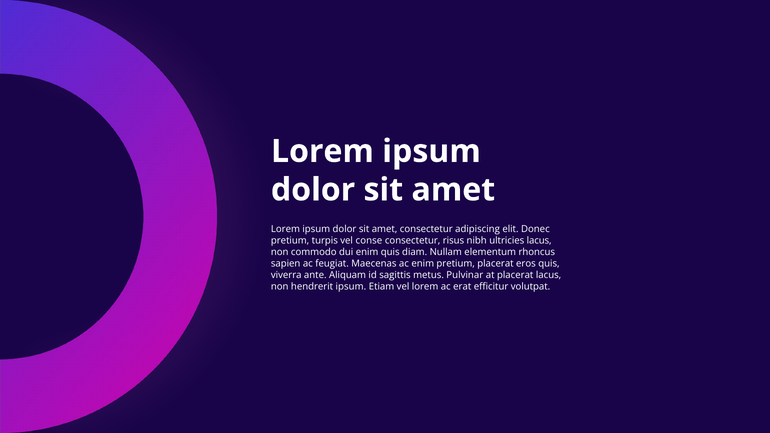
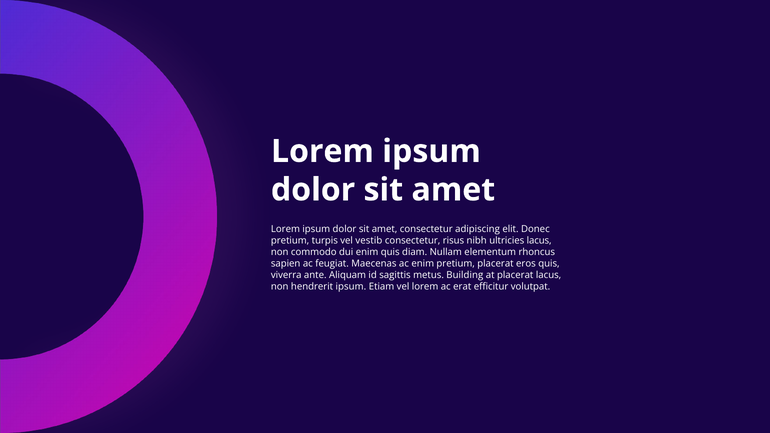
conse: conse -> vestib
Pulvinar: Pulvinar -> Building
